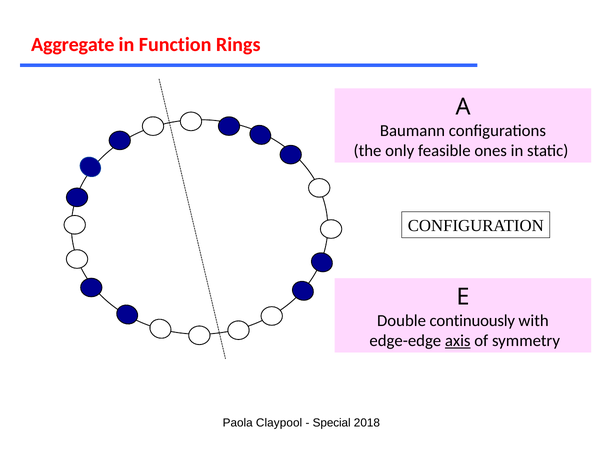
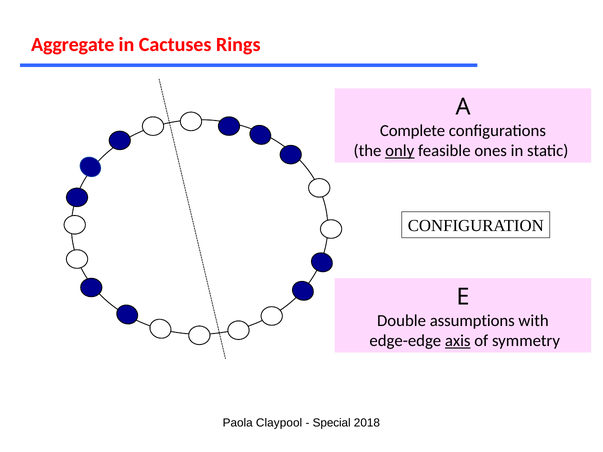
Function: Function -> Cactuses
Baumann: Baumann -> Complete
only underline: none -> present
continuously: continuously -> assumptions
